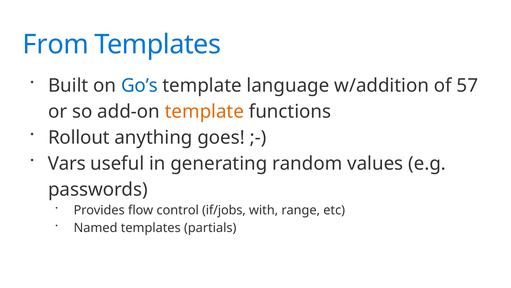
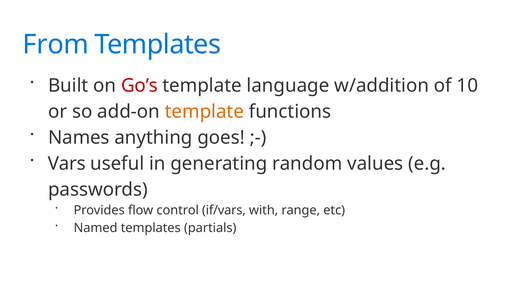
Go’s colour: blue -> red
57: 57 -> 10
Rollout: Rollout -> Names
if/jobs: if/jobs -> if/vars
